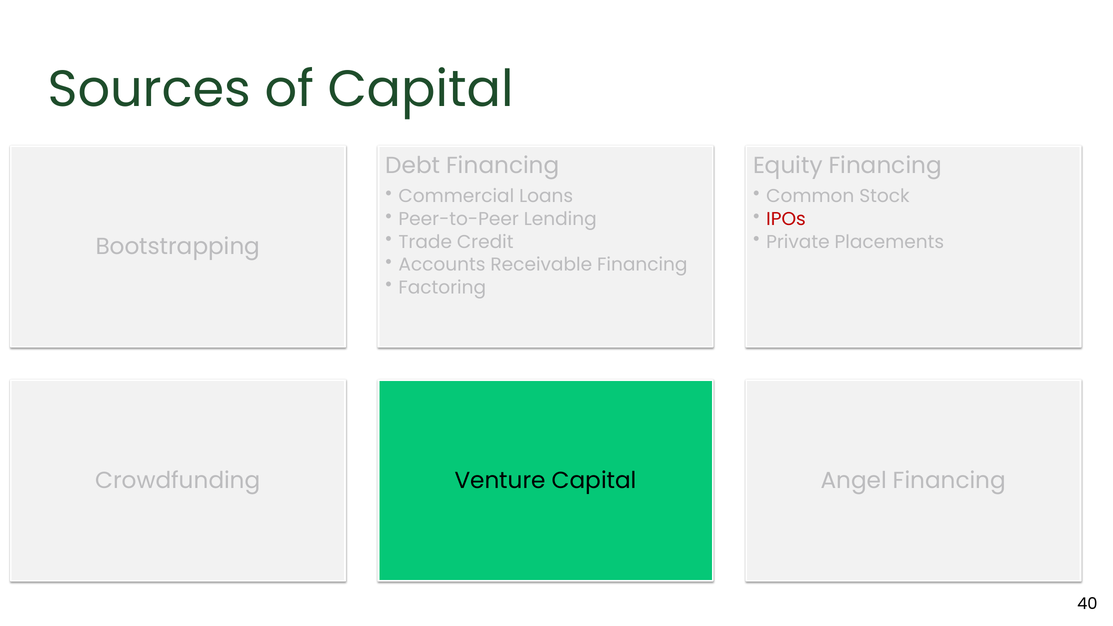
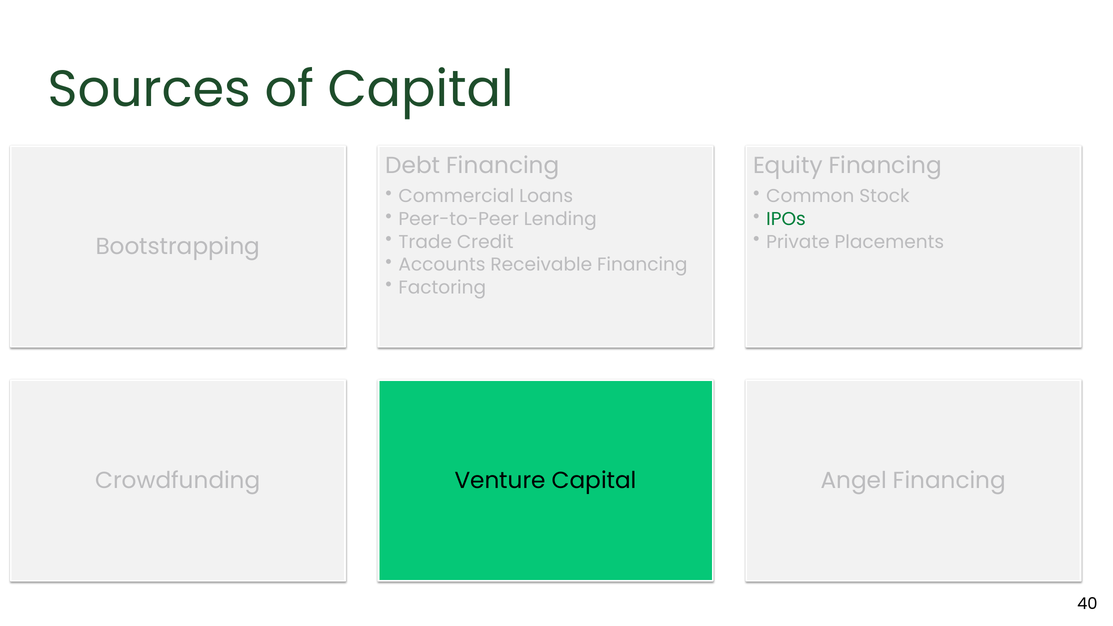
IPOs colour: red -> green
